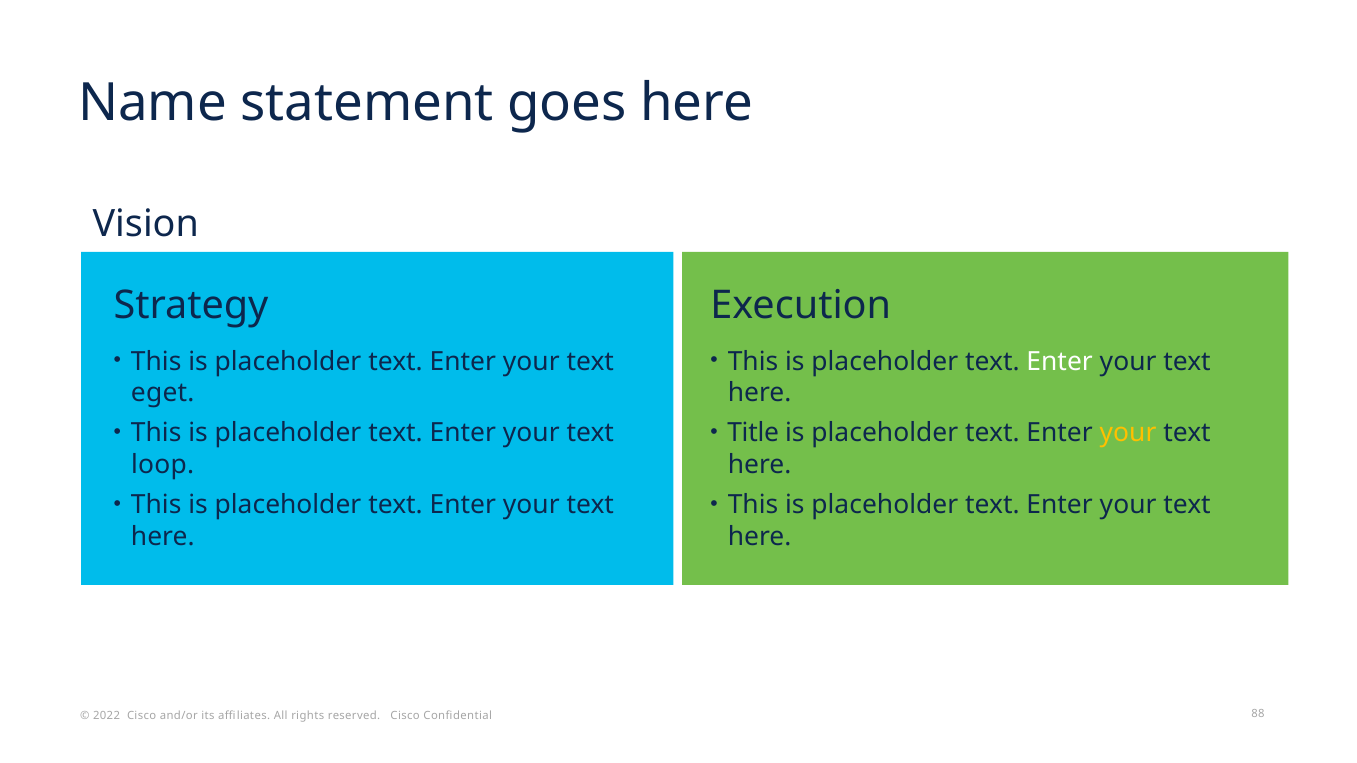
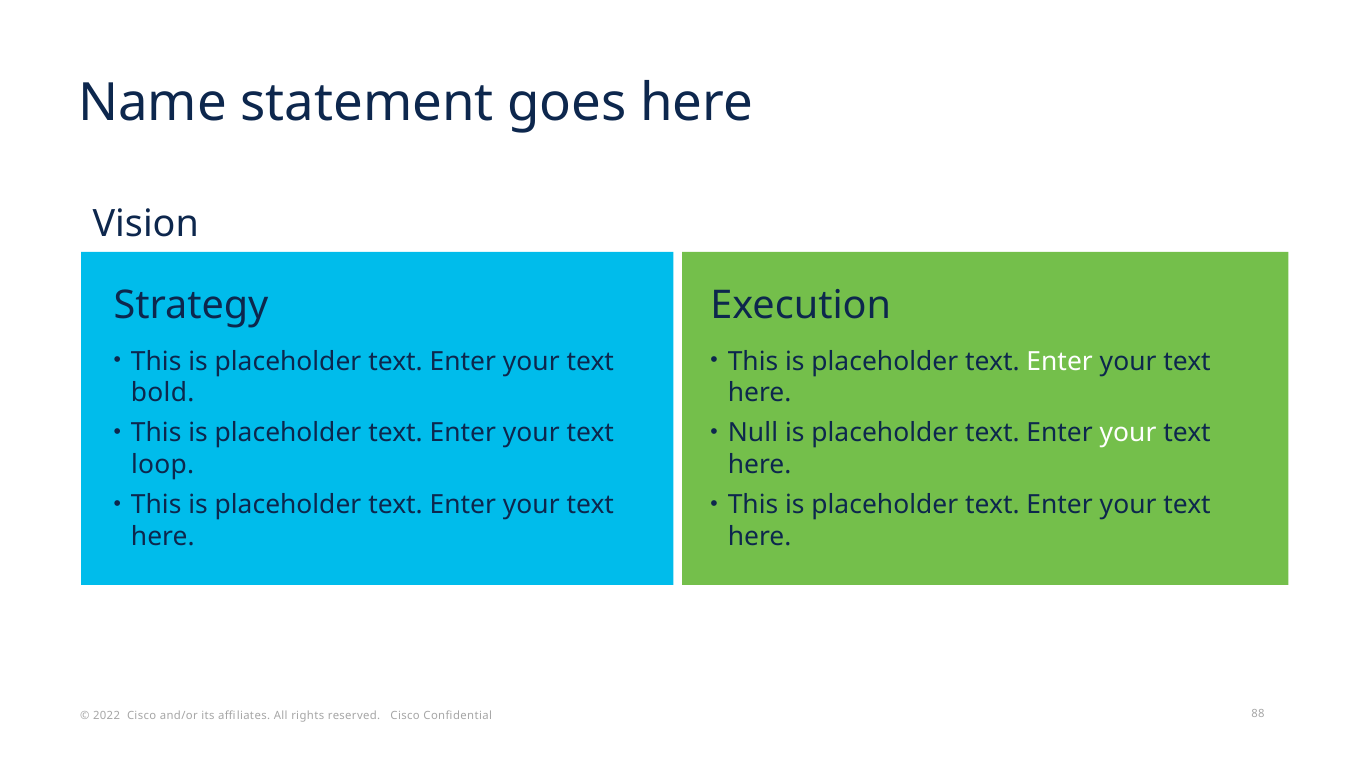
eget: eget -> bold
Title: Title -> Null
your at (1128, 433) colour: yellow -> white
